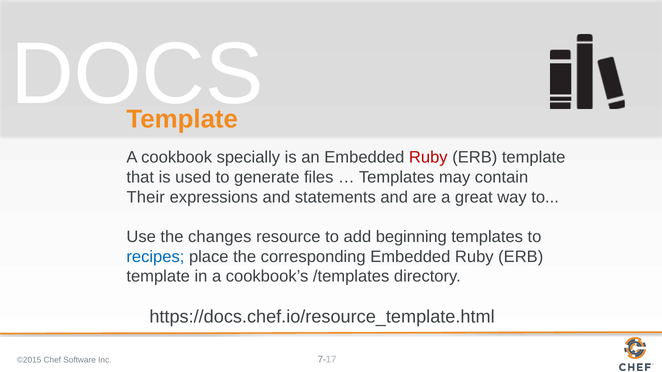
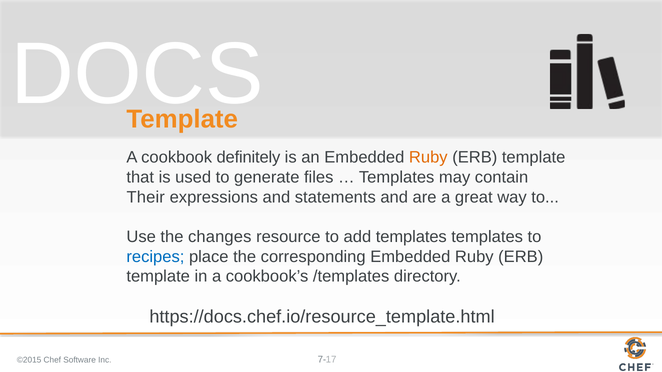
specially: specially -> definitely
Ruby at (428, 158) colour: red -> orange
add beginning: beginning -> templates
